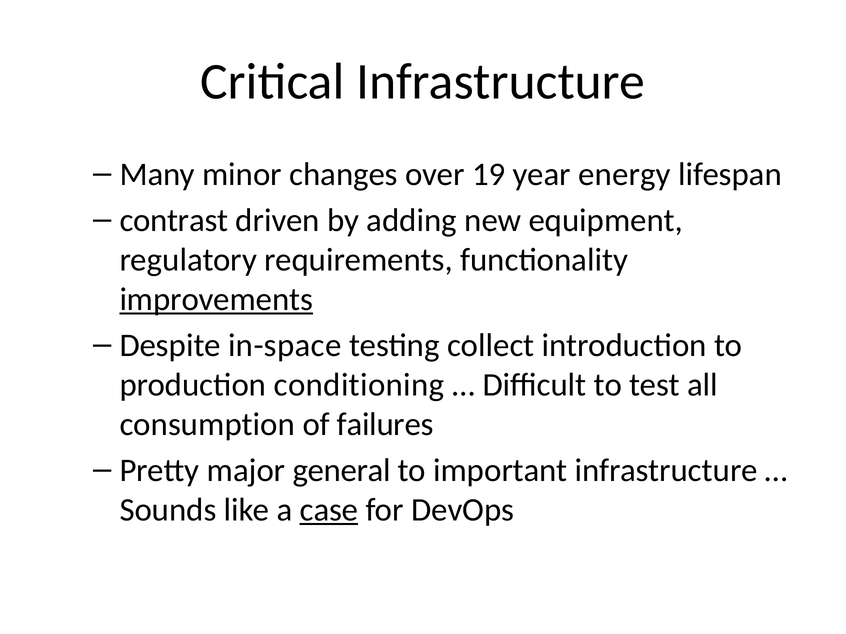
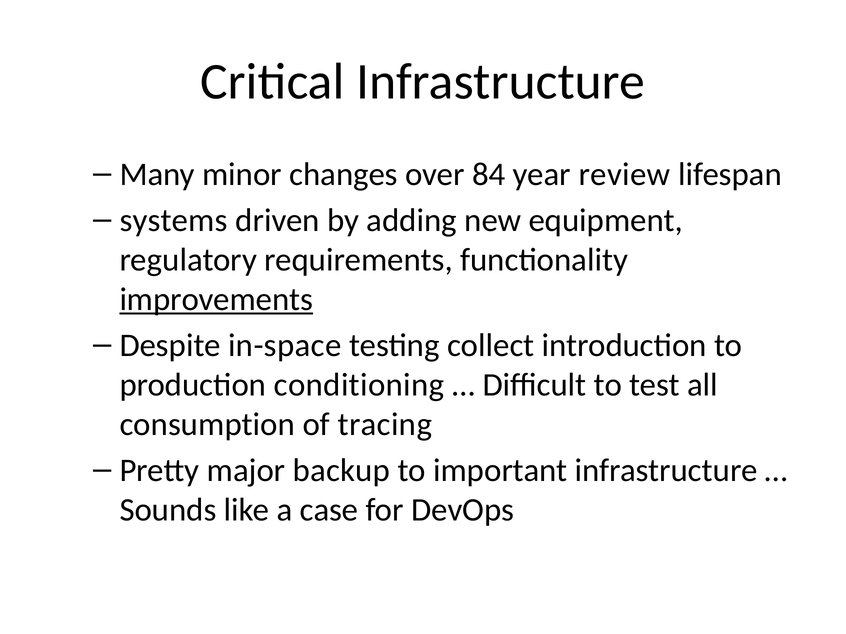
19: 19 -> 84
energy: energy -> review
contrast: contrast -> systems
failures: failures -> tracing
general: general -> backup
case underline: present -> none
